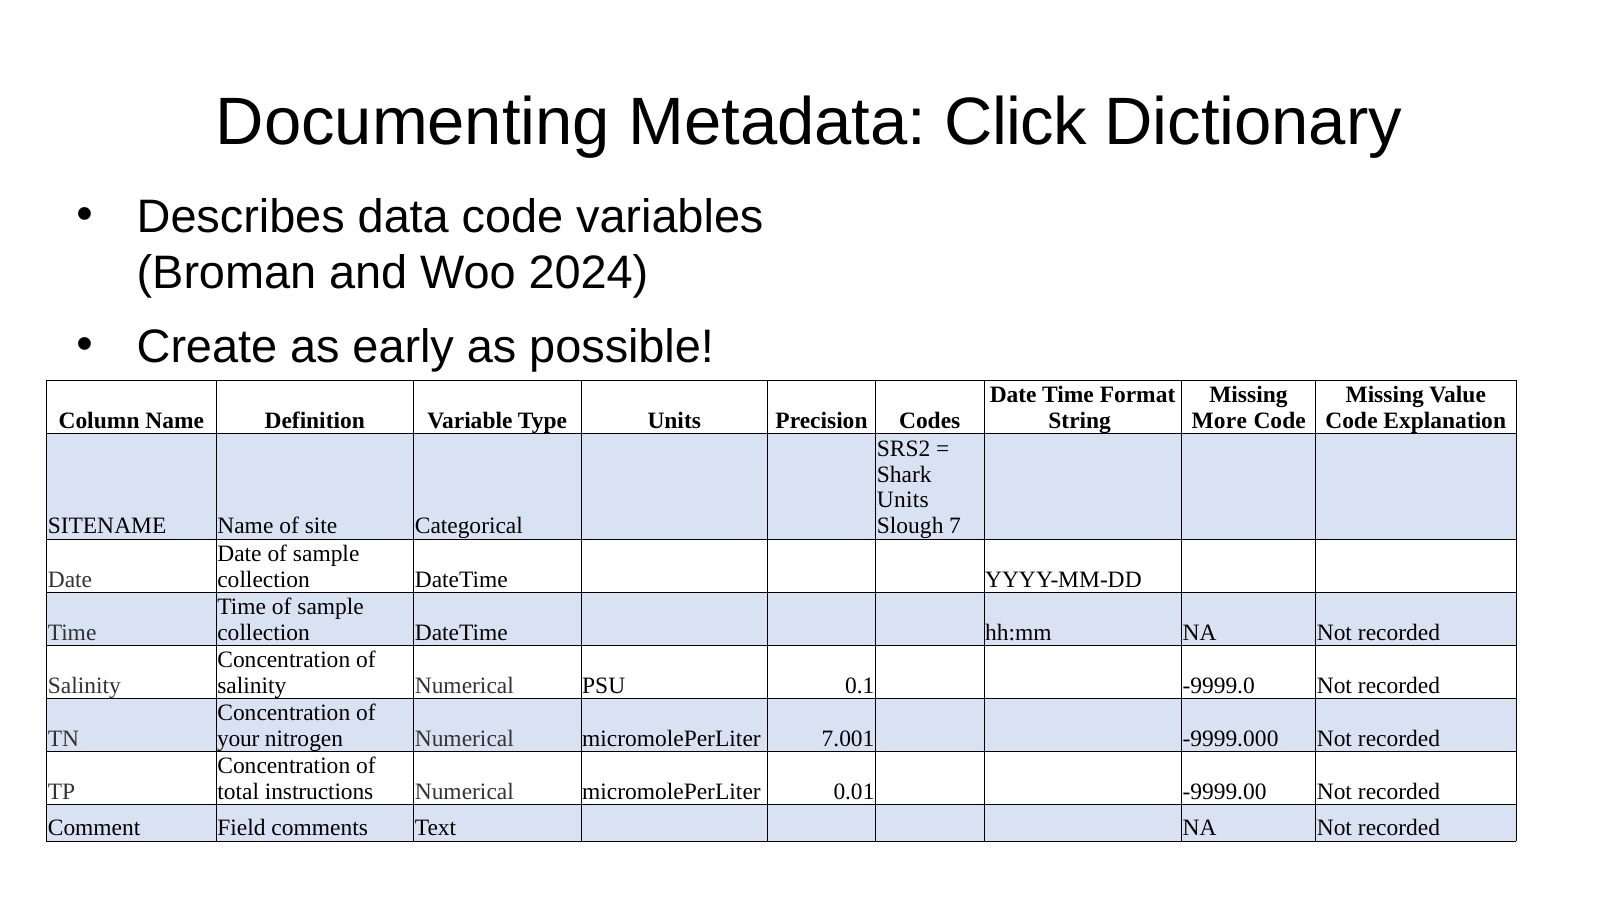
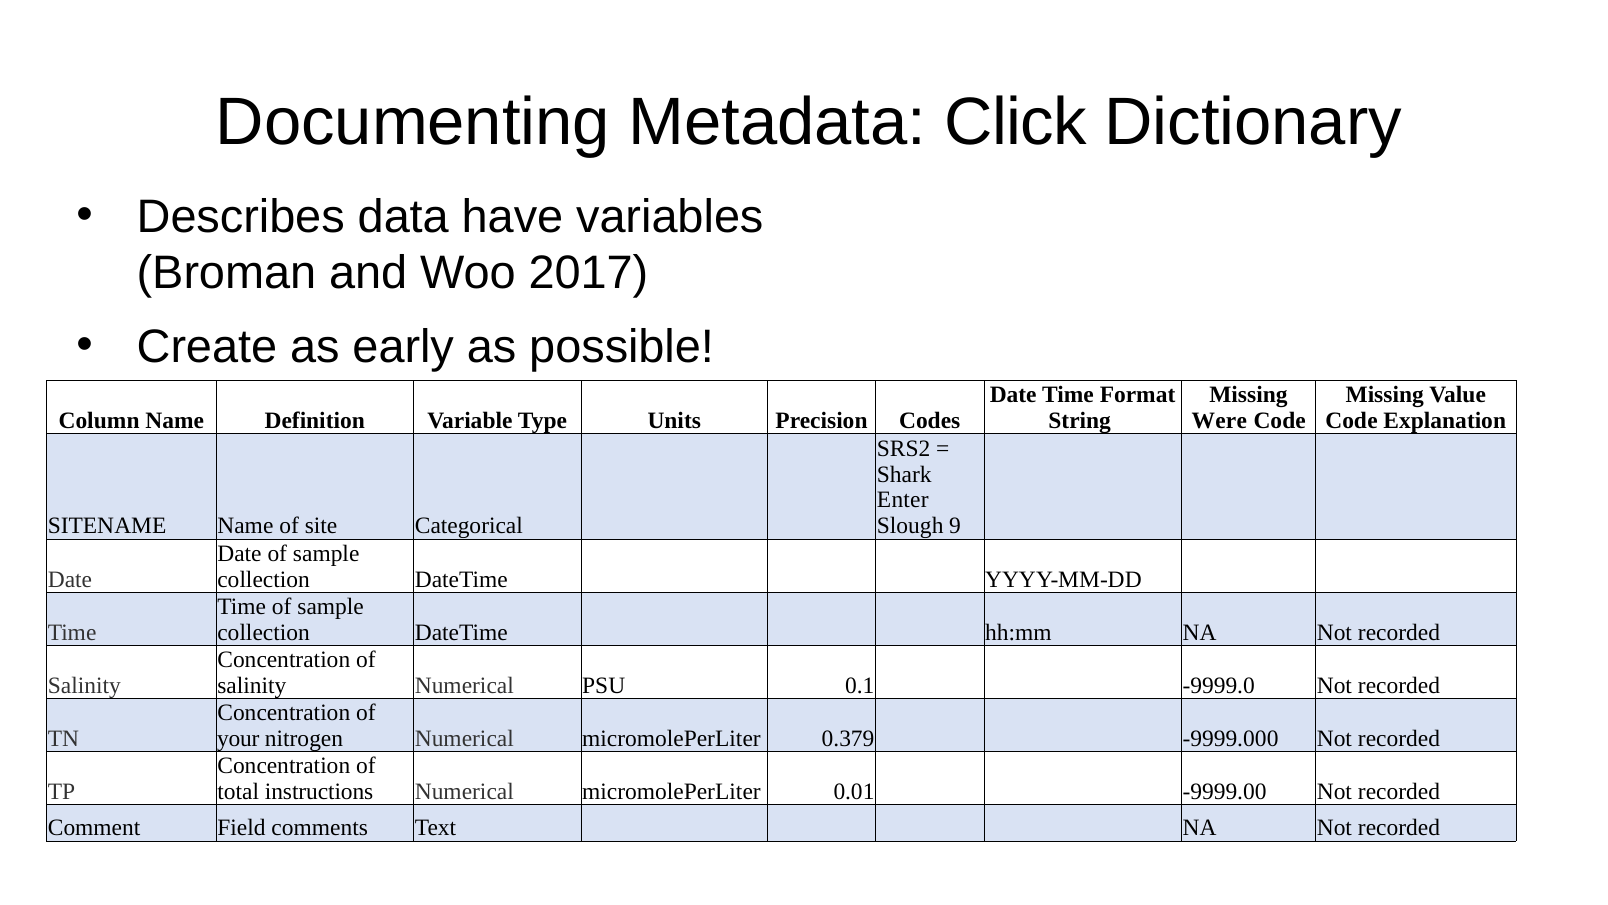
data code: code -> have
2024: 2024 -> 2017
More: More -> Were
Units at (903, 500): Units -> Enter
7: 7 -> 9
7.001: 7.001 -> 0.379
